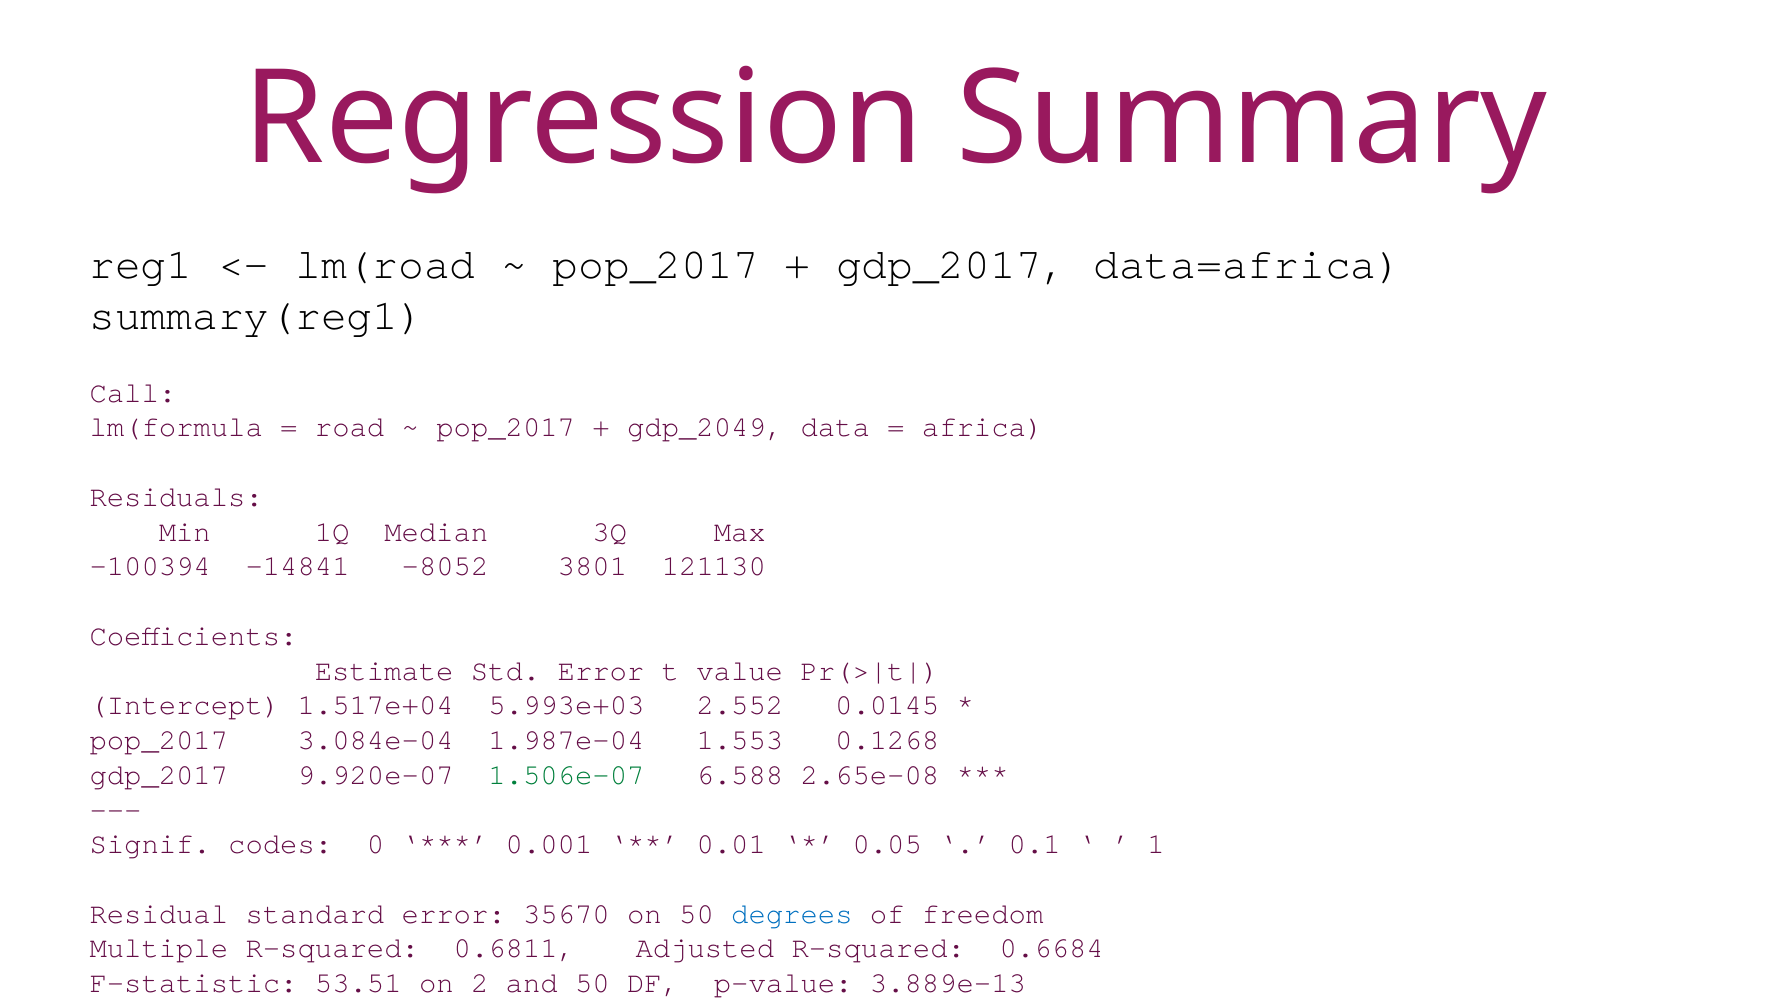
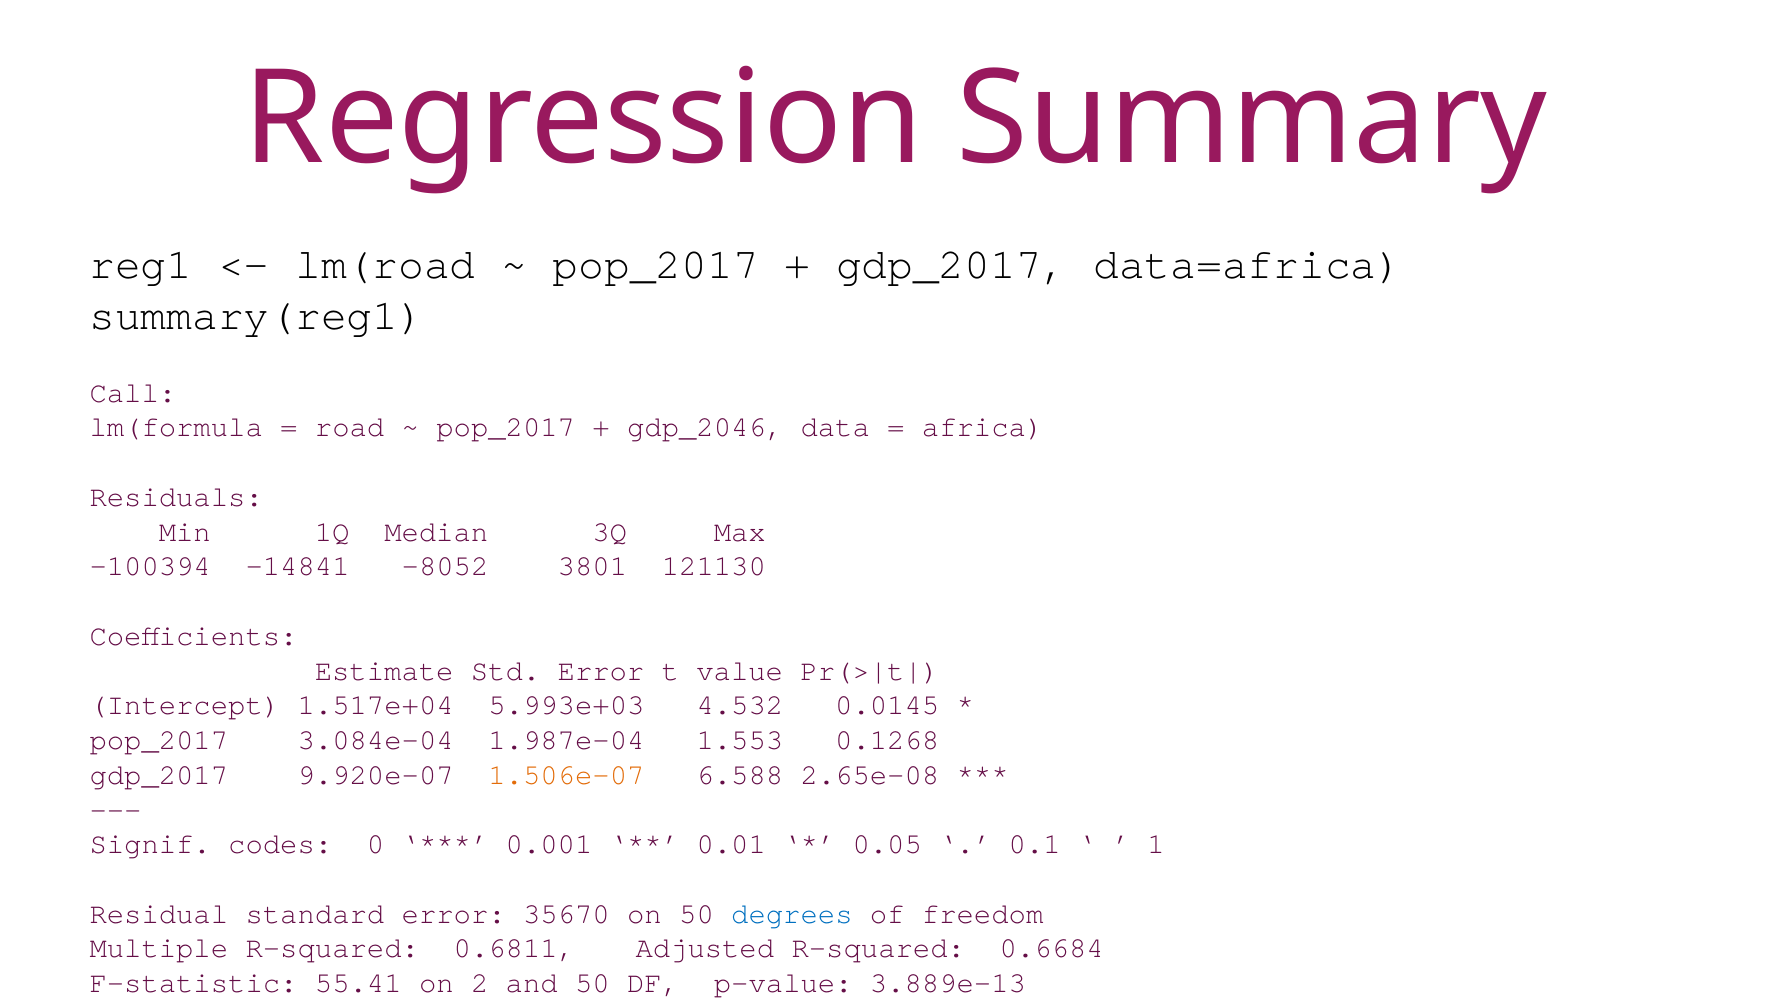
gdp_2049: gdp_2049 -> gdp_2046
2.552: 2.552 -> 4.532
1.506e-07 colour: green -> orange
53.51: 53.51 -> 55.41
